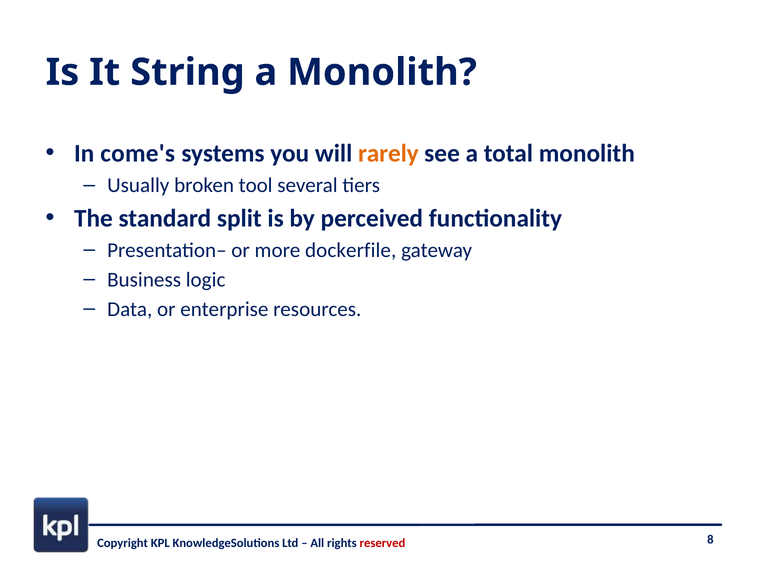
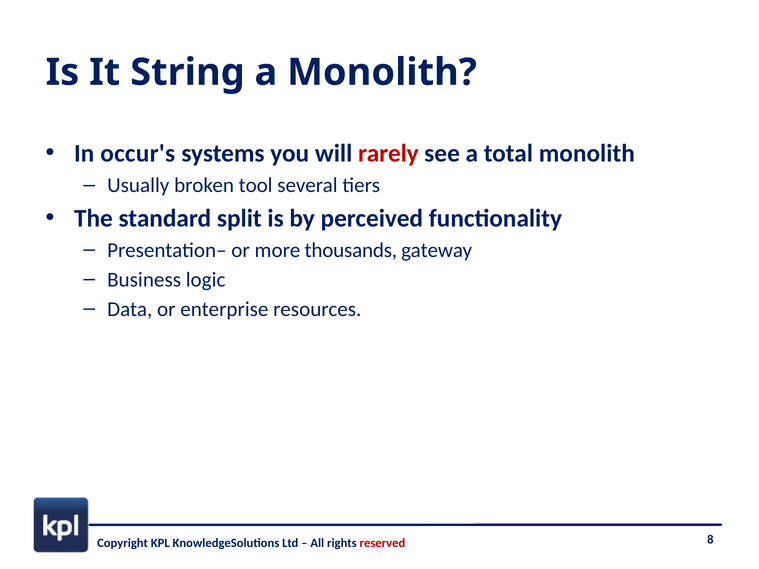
come's: come's -> occur's
rarely colour: orange -> red
dockerfile: dockerfile -> thousands
